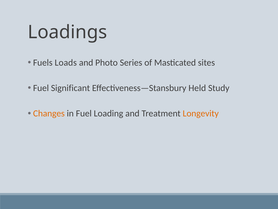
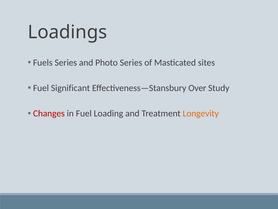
Fuels Loads: Loads -> Series
Held: Held -> Over
Changes colour: orange -> red
